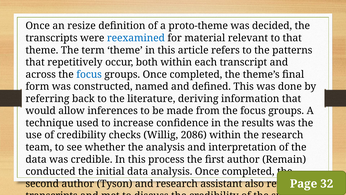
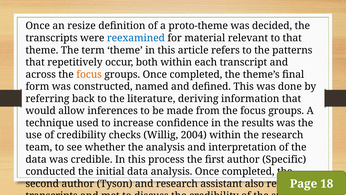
focus at (89, 74) colour: blue -> orange
2086: 2086 -> 2004
Remain: Remain -> Specific
32: 32 -> 18
